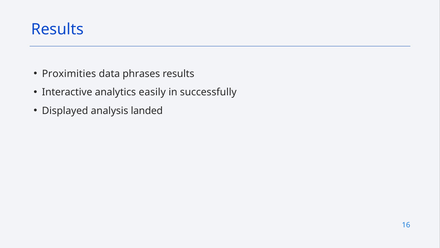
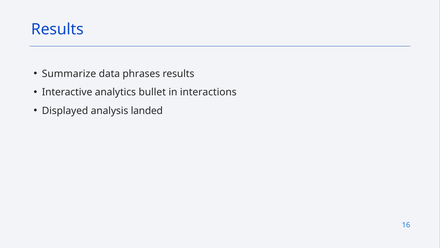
Proximities: Proximities -> Summarize
easily: easily -> bullet
successfully: successfully -> interactions
